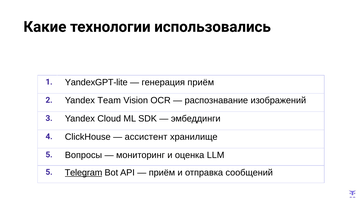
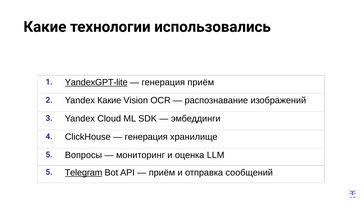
YandexGPT-lite underline: none -> present
Yandex Team: Team -> Какие
ассистент at (146, 137): ассистент -> генерация
